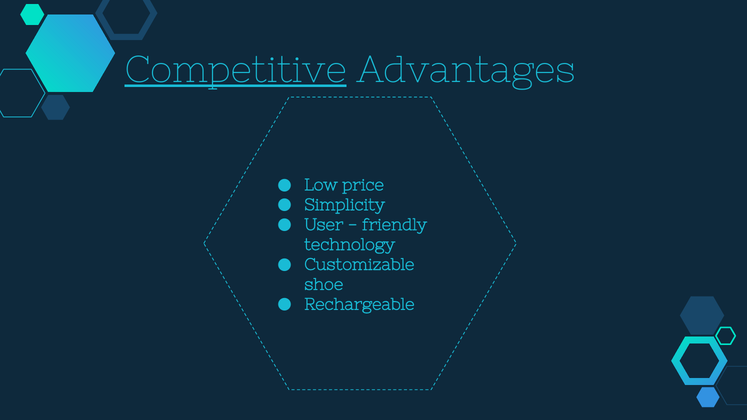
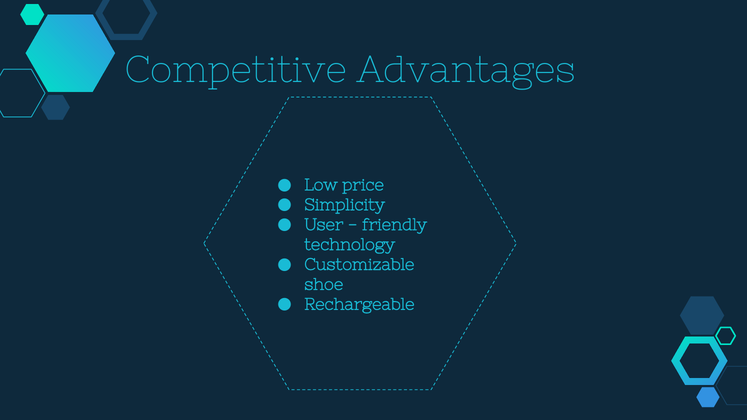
Competitive underline: present -> none
